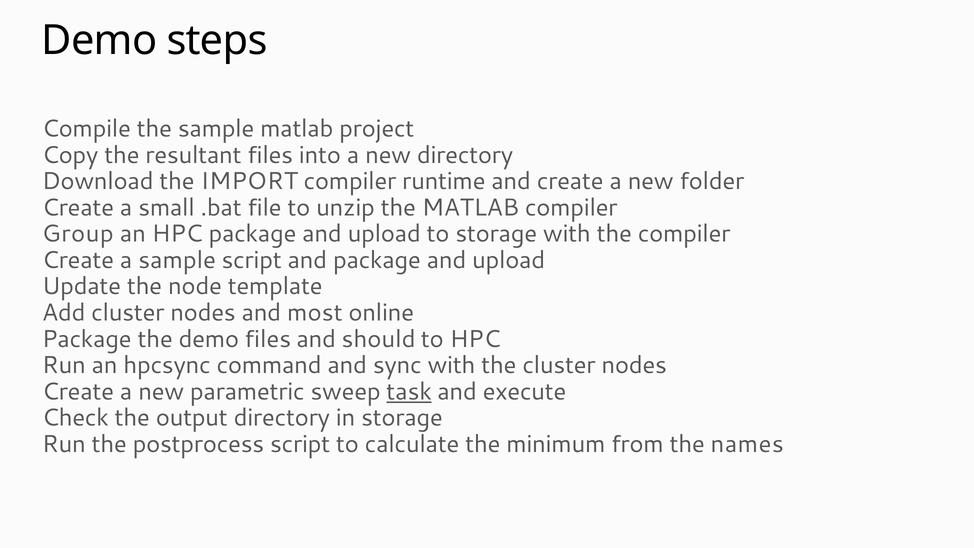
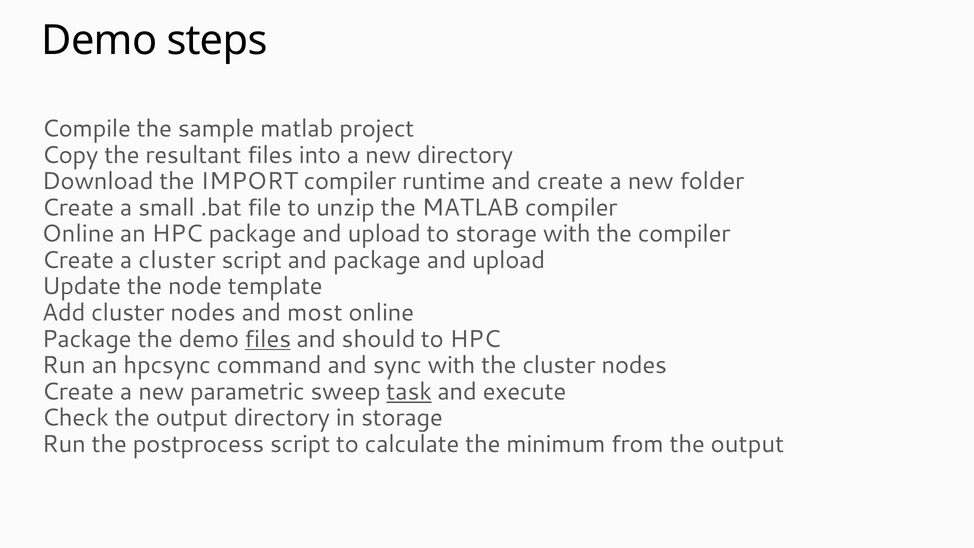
Group at (78, 234): Group -> Online
a sample: sample -> cluster
files at (268, 339) underline: none -> present
from the names: names -> output
